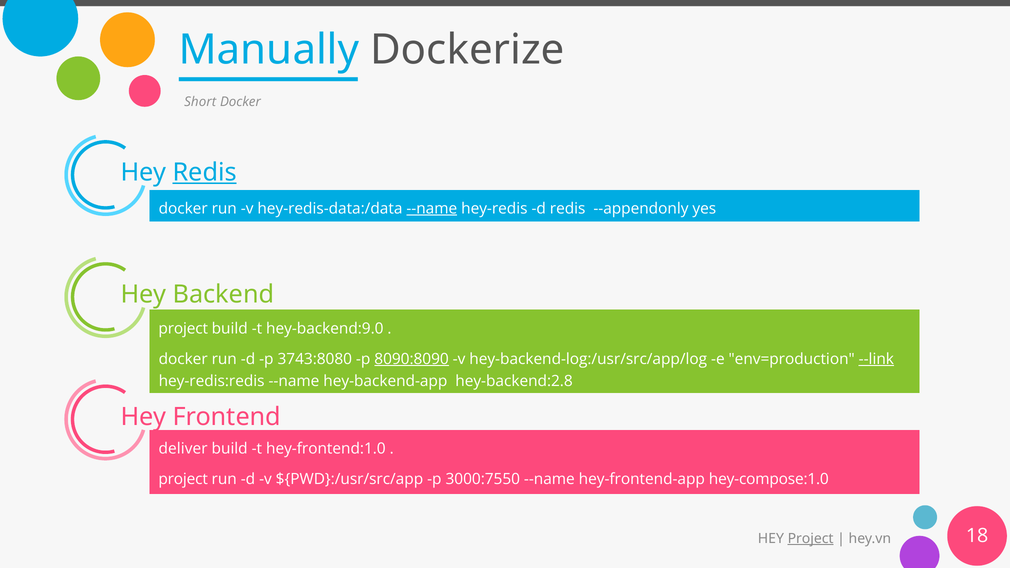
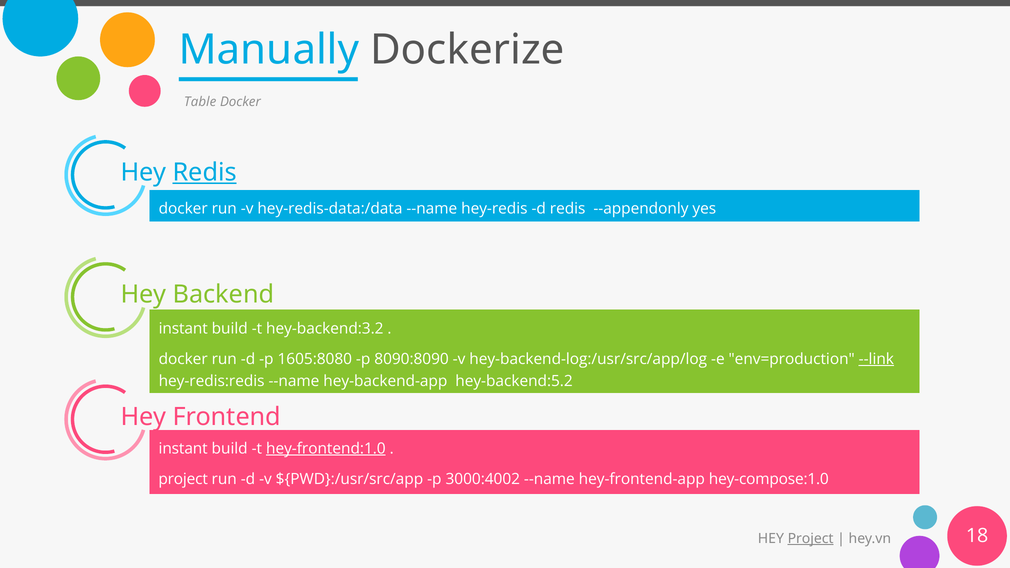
Short: Short -> Table
--name at (432, 209) underline: present -> none
project at (183, 329): project -> instant
hey-backend:9.0: hey-backend:9.0 -> hey-backend:3.2
3743:8080: 3743:8080 -> 1605:8080
8090:8090 underline: present -> none
hey-backend:2.8: hey-backend:2.8 -> hey-backend:5.2
deliver at (183, 449): deliver -> instant
hey-frontend:1.0 underline: none -> present
3000:7550: 3000:7550 -> 3000:4002
